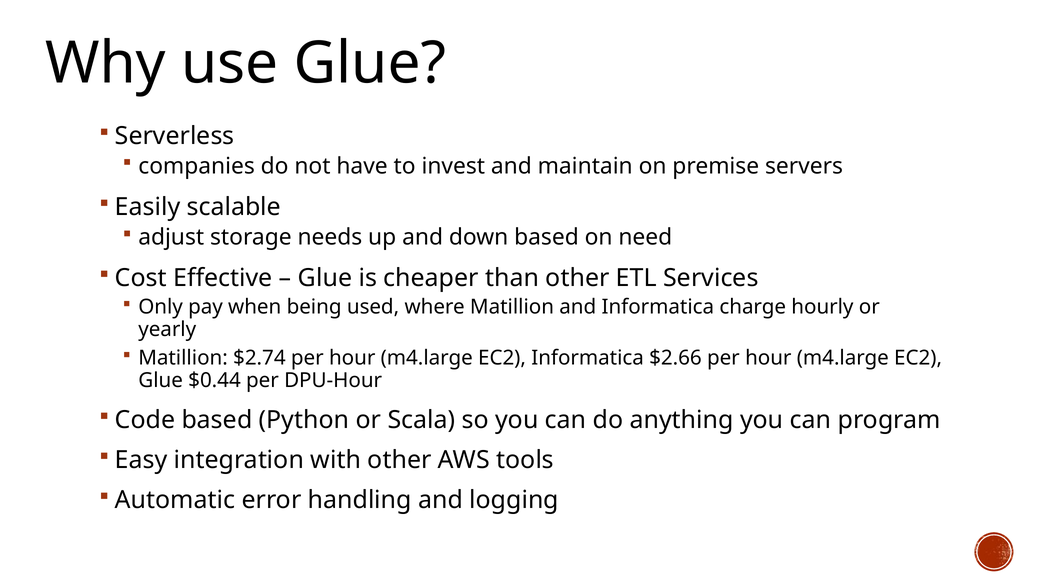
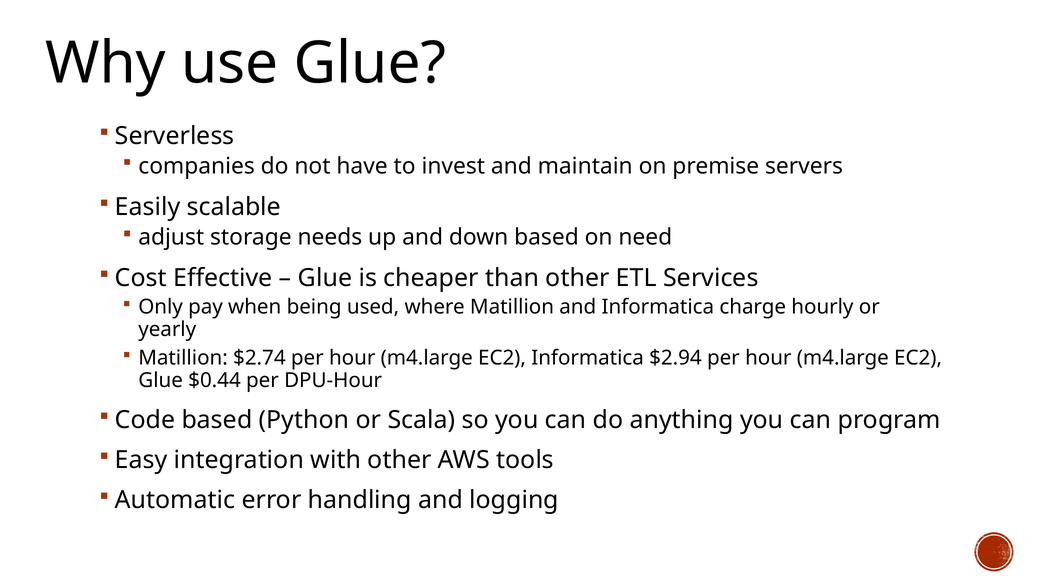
$2.66: $2.66 -> $2.94
